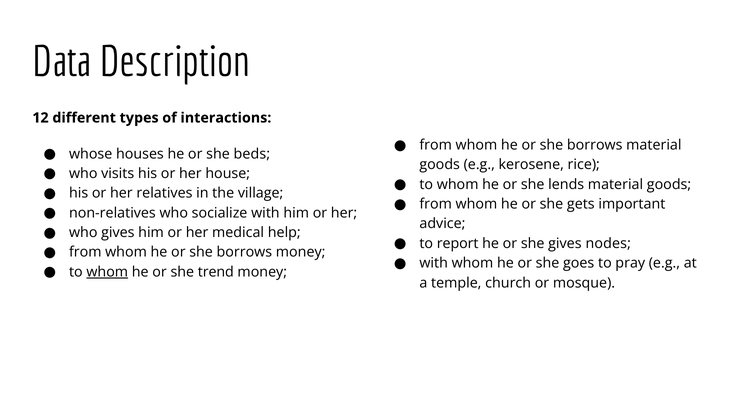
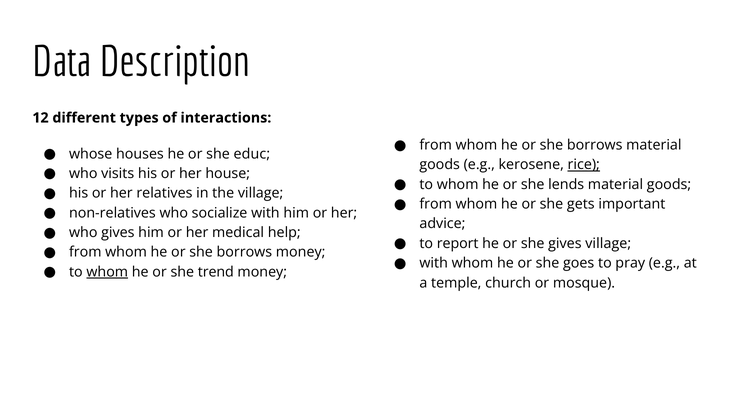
beds: beds -> educ
rice underline: none -> present
gives nodes: nodes -> village
